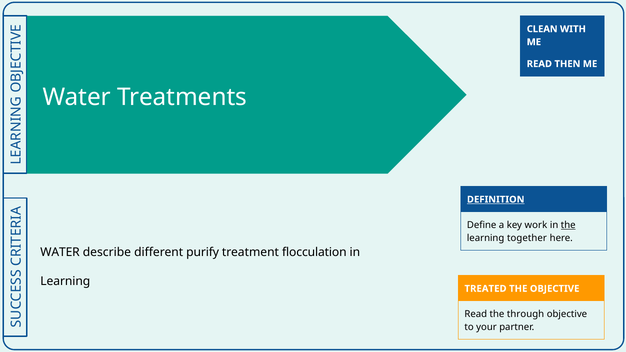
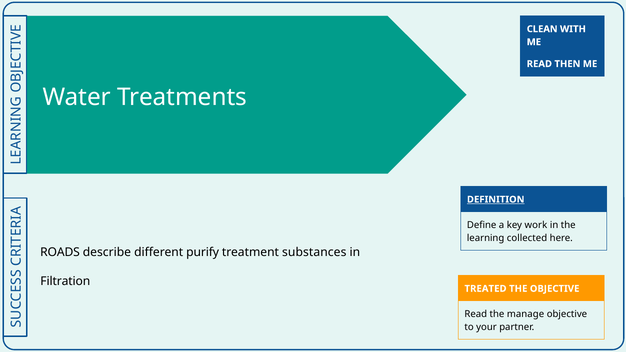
the at (568, 225) underline: present -> none
together: together -> collected
WATER at (60, 252): WATER -> ROADS
flocculation: flocculation -> substances
Learning at (65, 281): Learning -> Filtration
through: through -> manage
